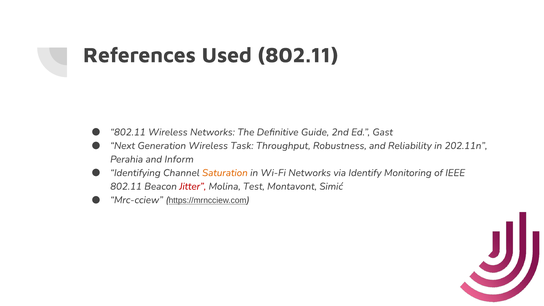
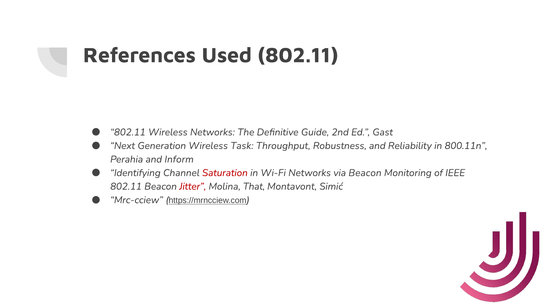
202.11n: 202.11n -> 800.11n
Saturation colour: orange -> red
via Identify: Identify -> Beacon
Test: Test -> That
